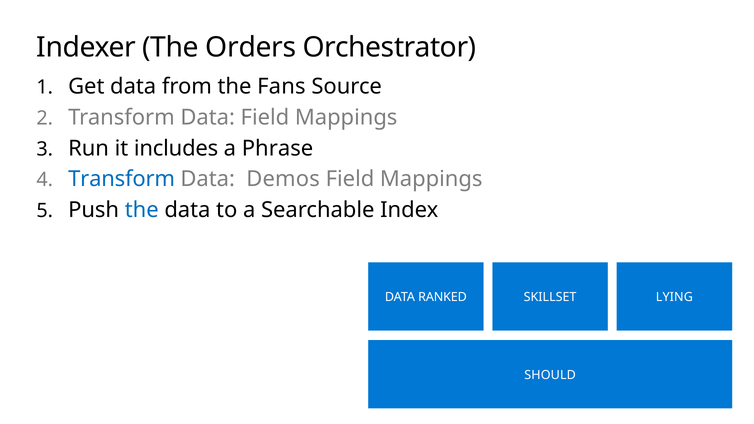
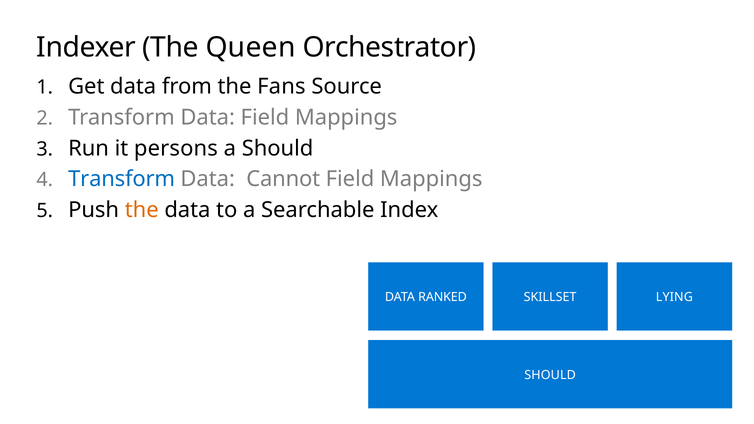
Orders: Orders -> Queen
includes: includes -> persons
a Phrase: Phrase -> Should
Demos: Demos -> Cannot
the at (142, 210) colour: blue -> orange
